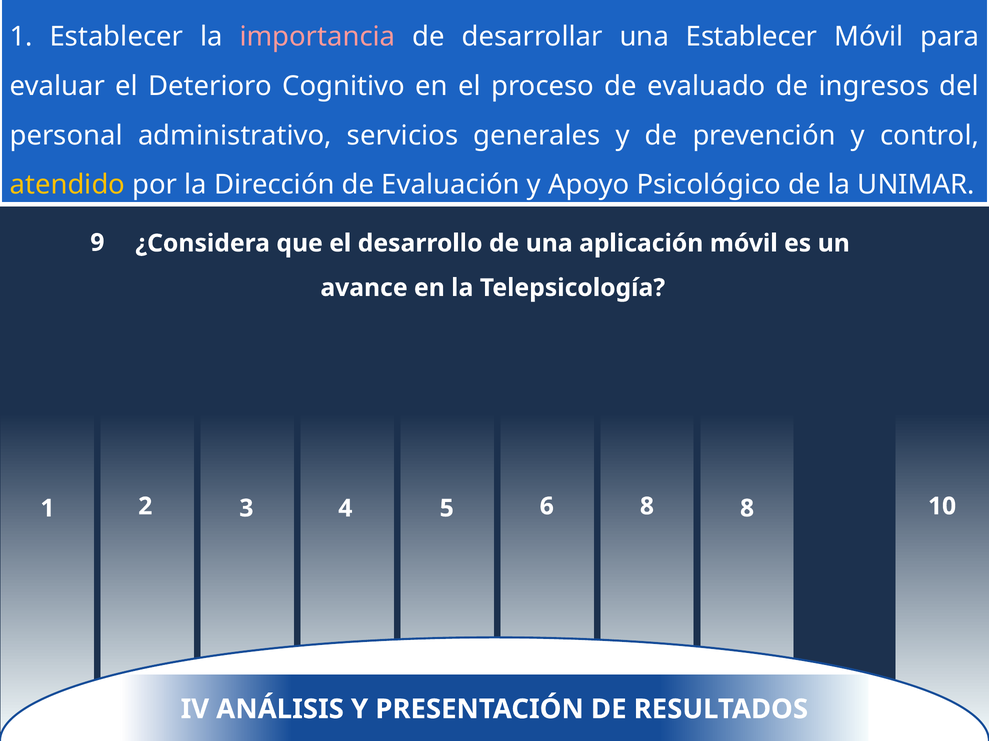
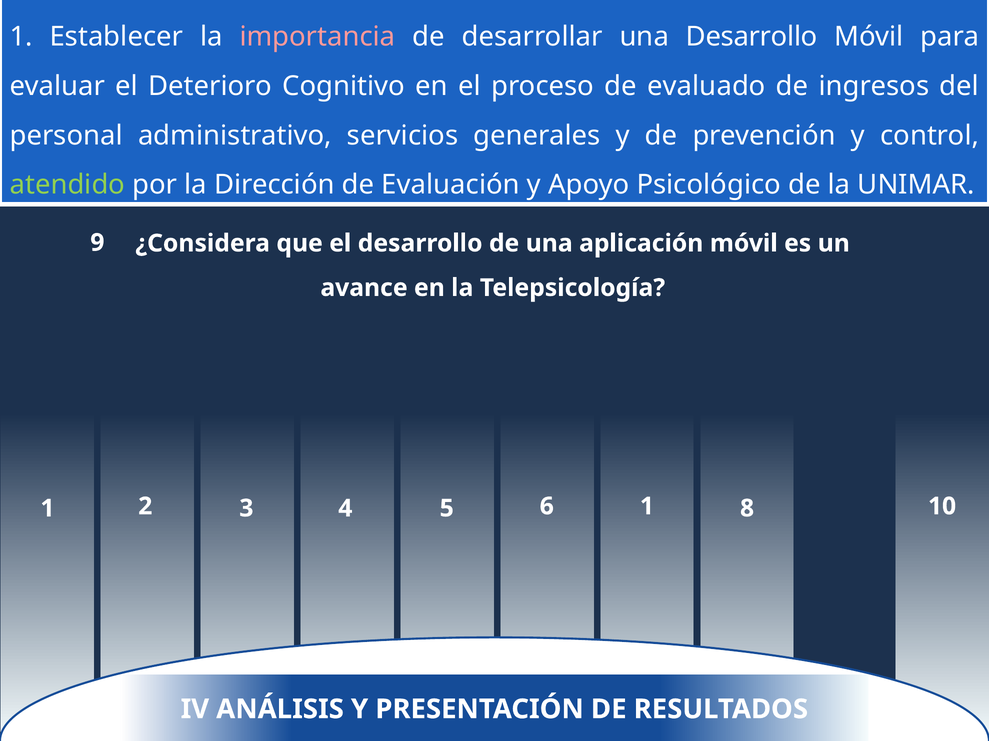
una Establecer: Establecer -> Desarrollo
atendido colour: yellow -> light green
6 8: 8 -> 1
